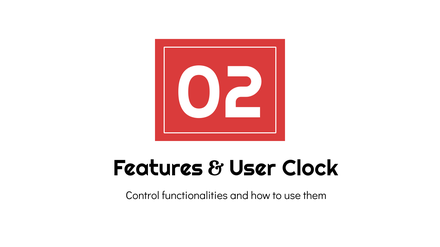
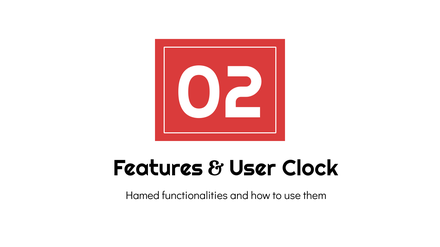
Control: Control -> Hamed
